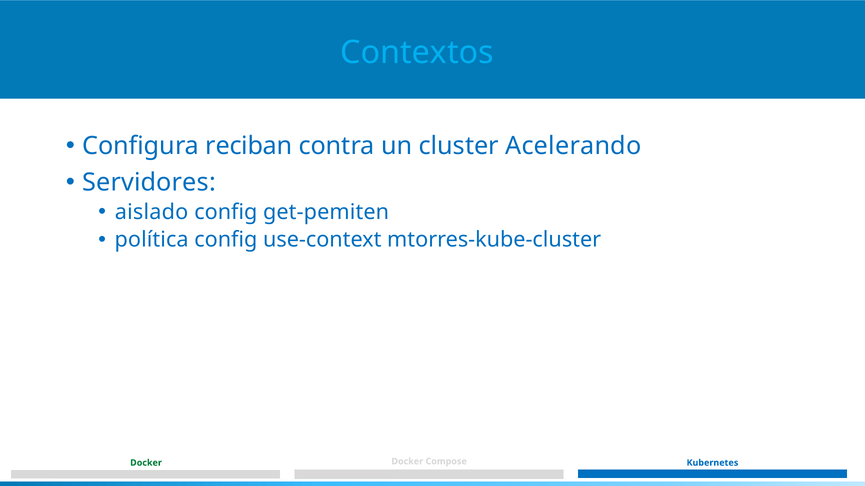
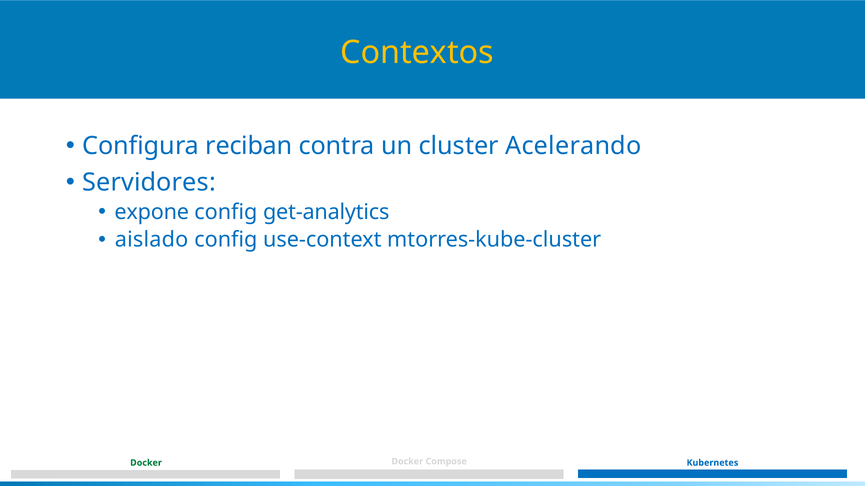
Contextos colour: light blue -> yellow
aislado: aislado -> expone
get-pemiten: get-pemiten -> get-analytics
política: política -> aislado
